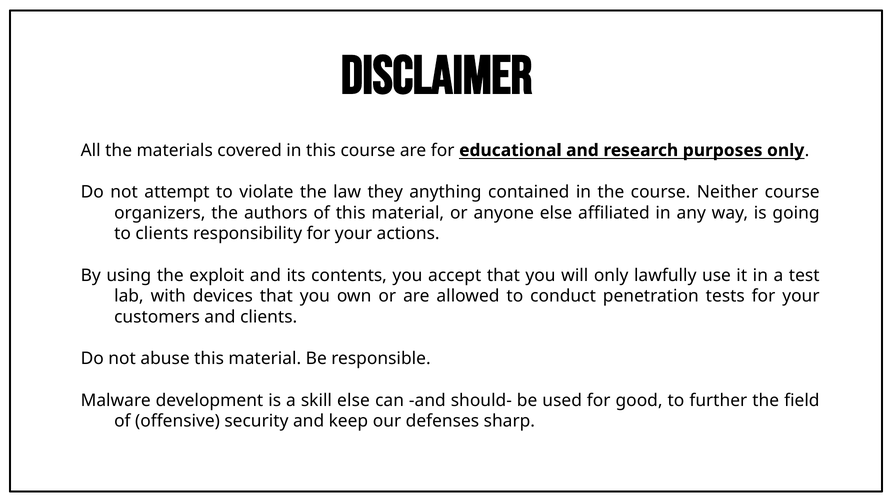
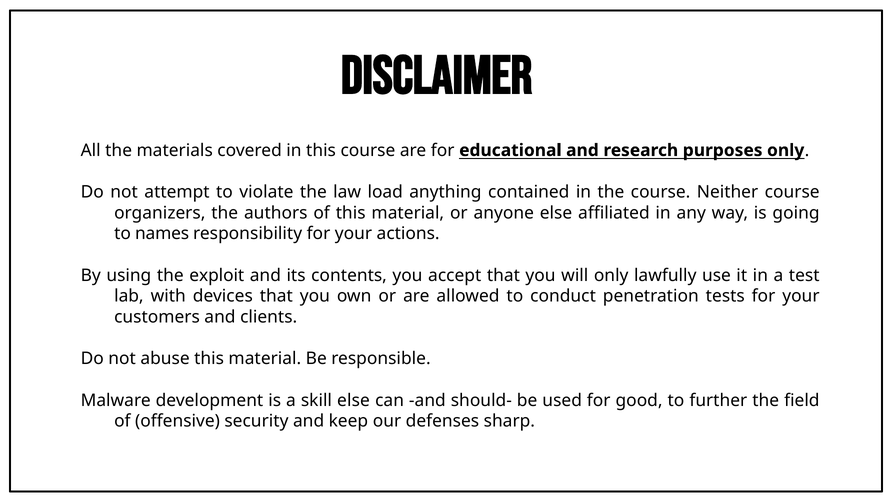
they: they -> load
to clients: clients -> names
